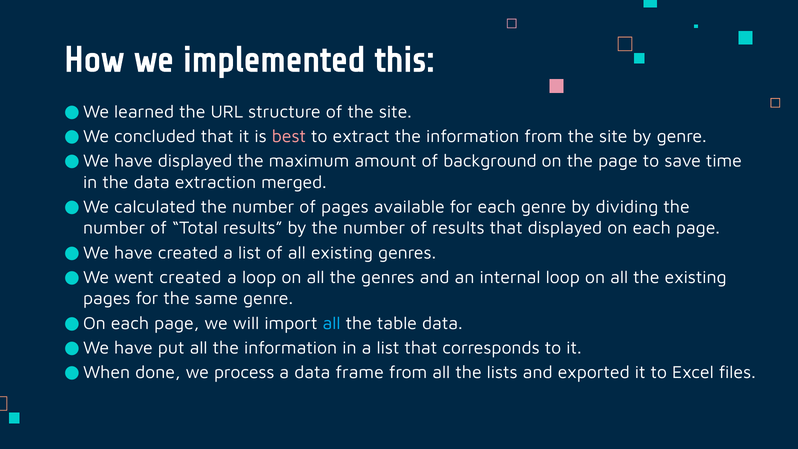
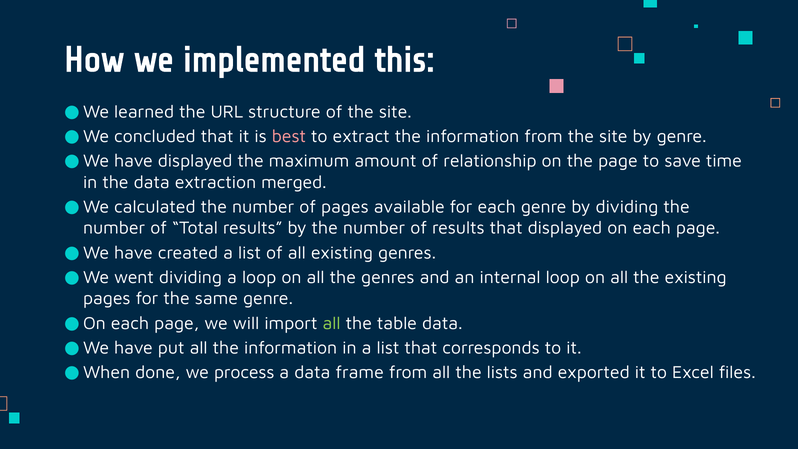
background: background -> relationship
went created: created -> dividing
all at (332, 323) colour: light blue -> light green
